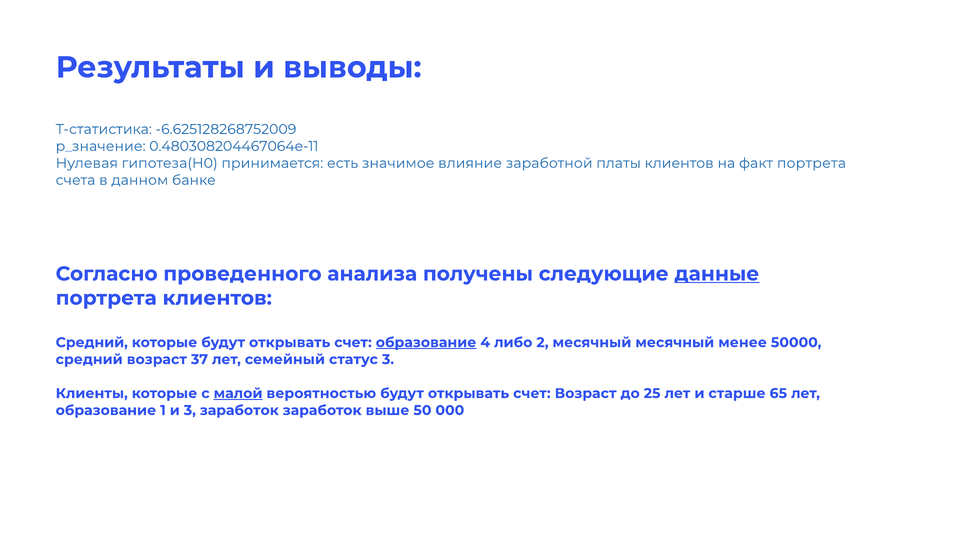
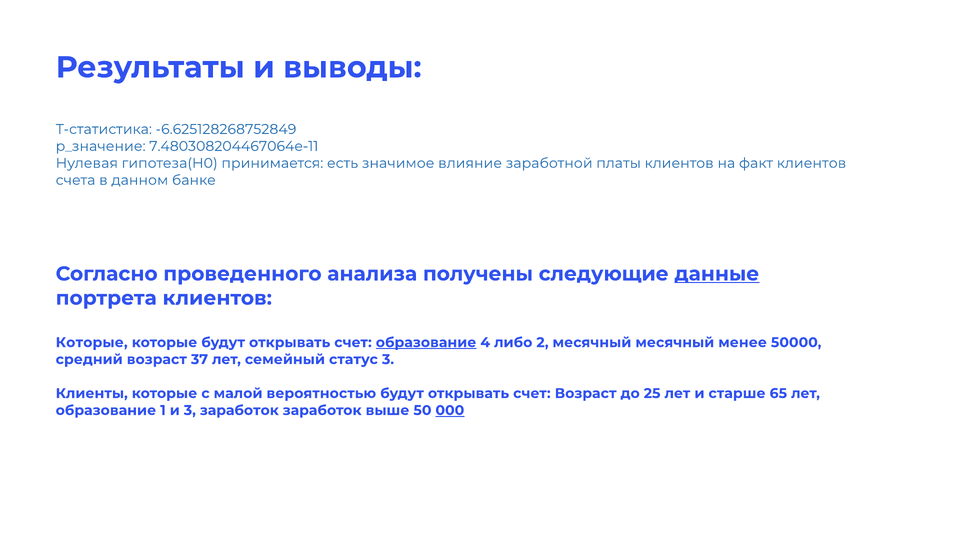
-6.625128268752009: -6.625128268752009 -> -6.625128268752849
0.480308204467064e-11: 0.480308204467064e-11 -> 7.480308204467064e-11
факт портрета: портрета -> клиентов
Средний at (92, 343): Средний -> Которые
малой underline: present -> none
000 underline: none -> present
